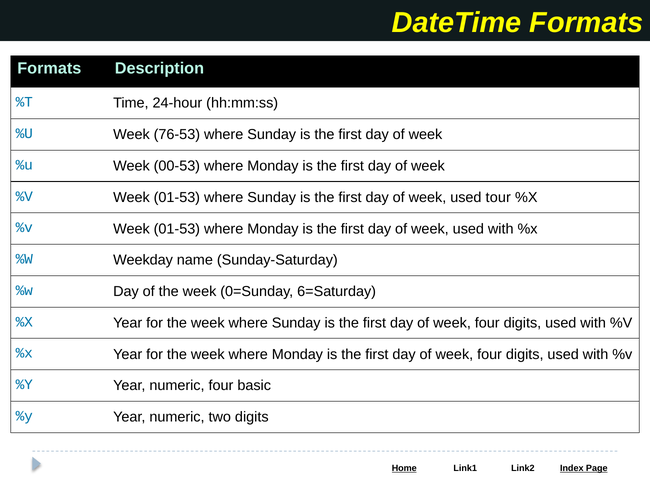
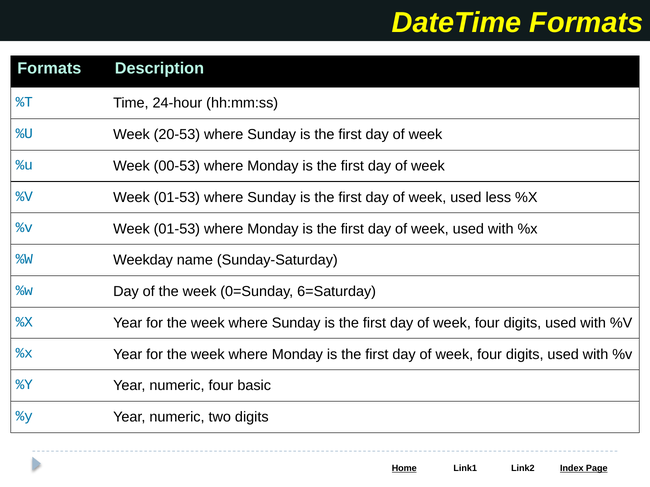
76-53: 76-53 -> 20-53
tour: tour -> less
